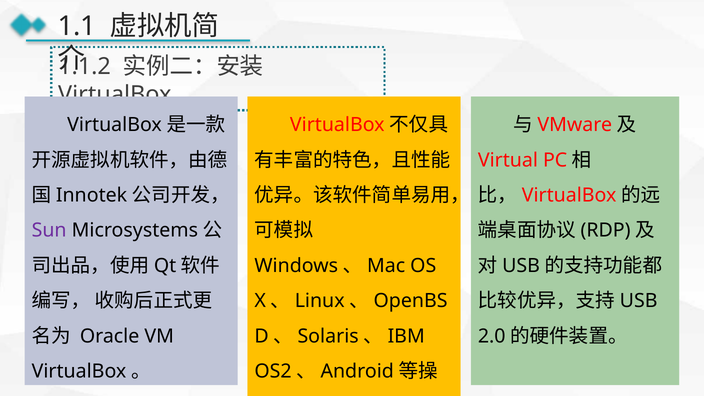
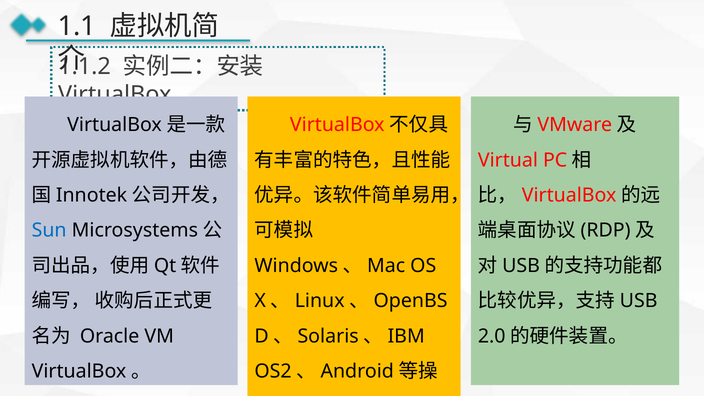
Sun colour: purple -> blue
